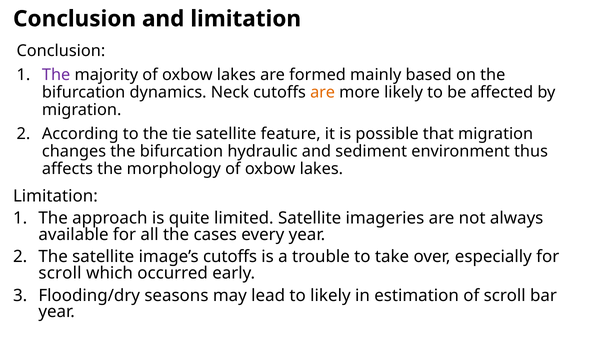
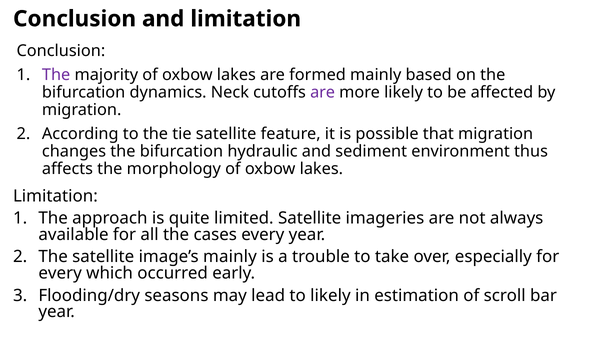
are at (323, 93) colour: orange -> purple
image’s cutoffs: cutoffs -> mainly
scroll at (60, 274): scroll -> every
